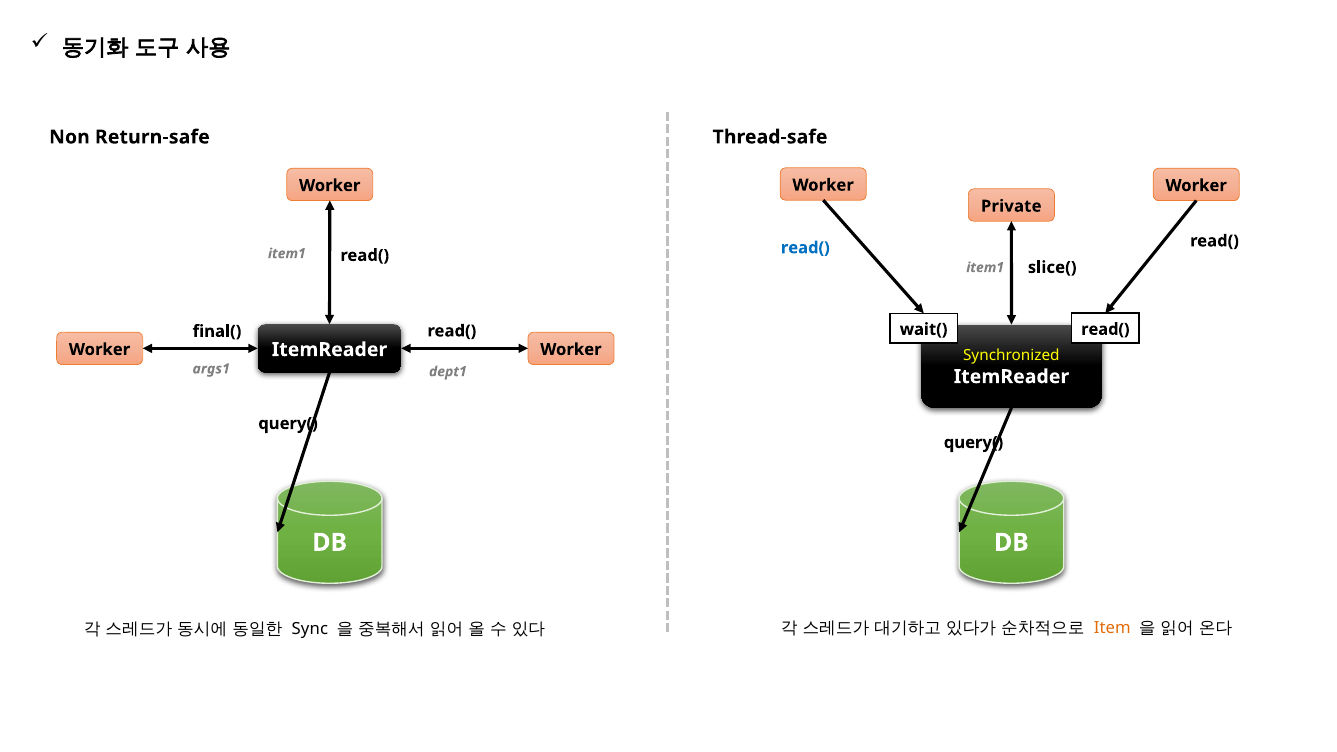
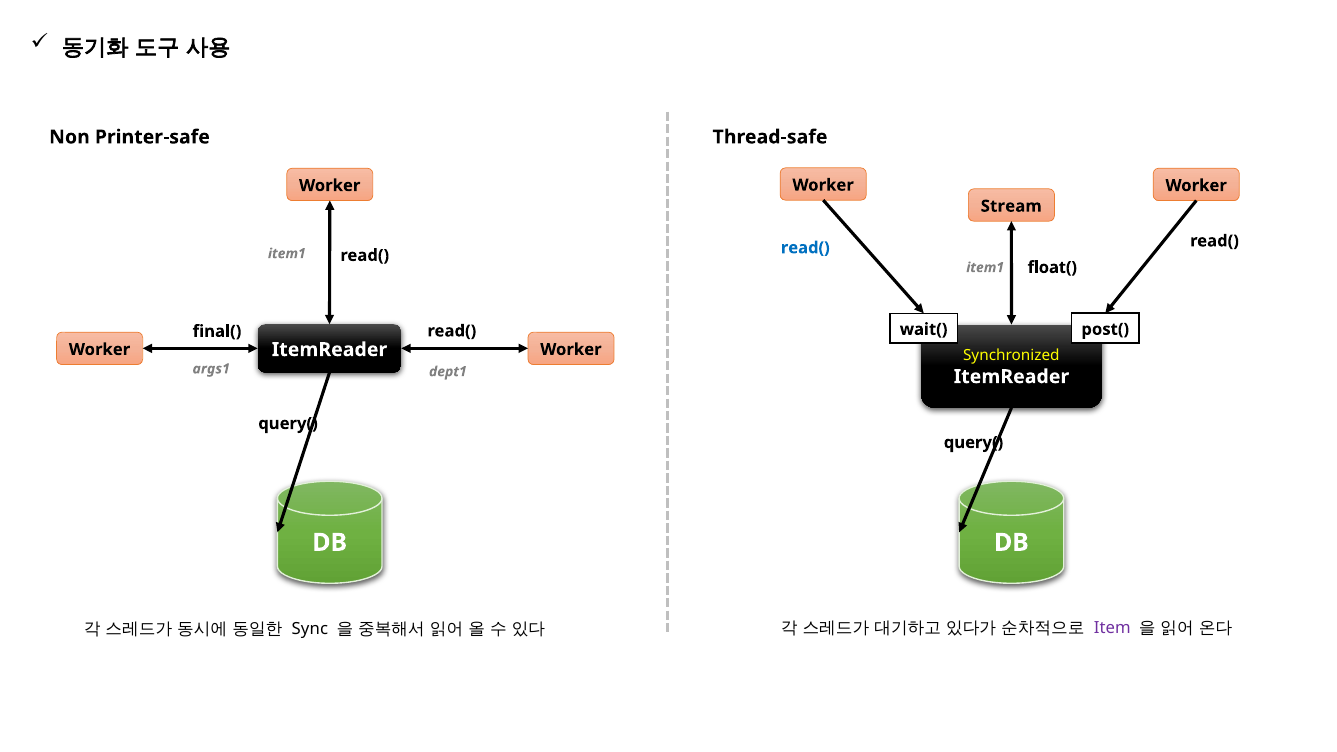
Return-safe: Return-safe -> Printer-safe
Private: Private -> Stream
slice(: slice( -> float(
wait( read(: read( -> post(
Item colour: orange -> purple
